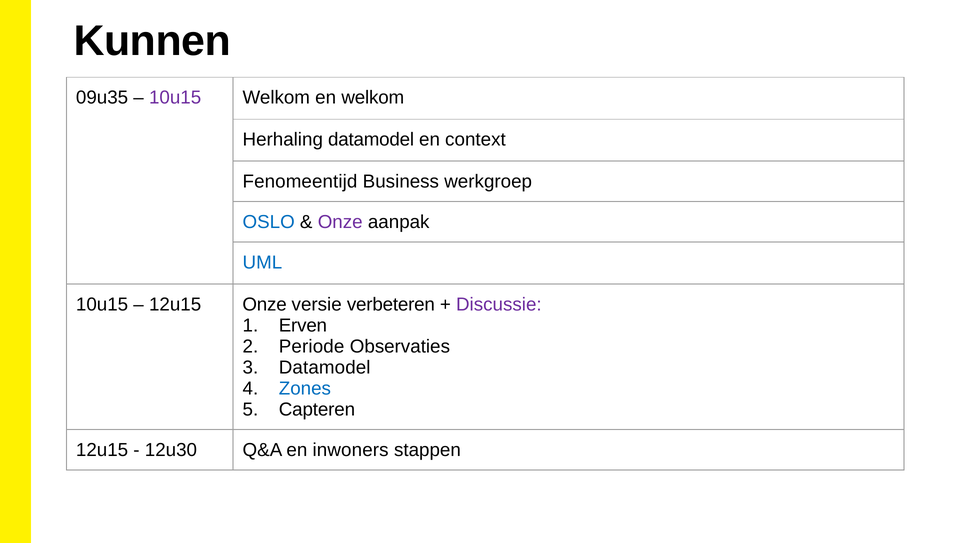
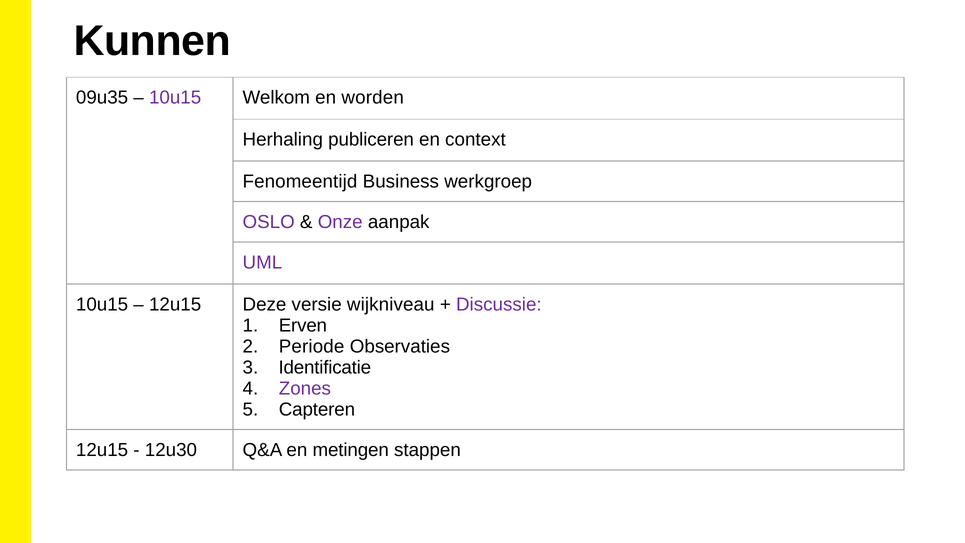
en welkom: welkom -> worden
Herhaling datamodel: datamodel -> publiceren
OSLO colour: blue -> purple
UML colour: blue -> purple
12u15 Onze: Onze -> Deze
verbeteren: verbeteren -> wijkniveau
Datamodel at (325, 367): Datamodel -> Identificatie
Zones colour: blue -> purple
inwoners: inwoners -> metingen
